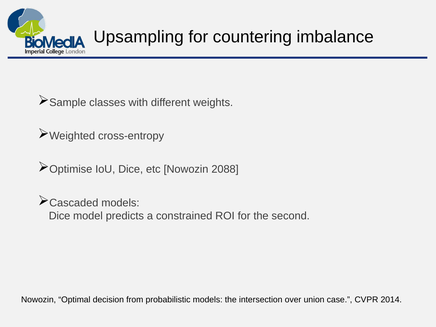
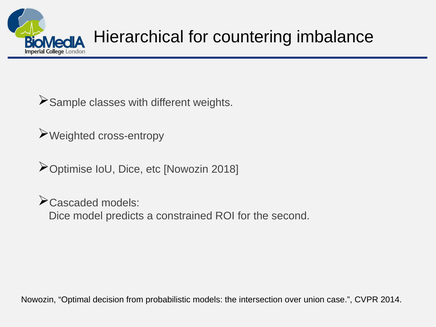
Upsampling: Upsampling -> Hierarchical
2088: 2088 -> 2018
